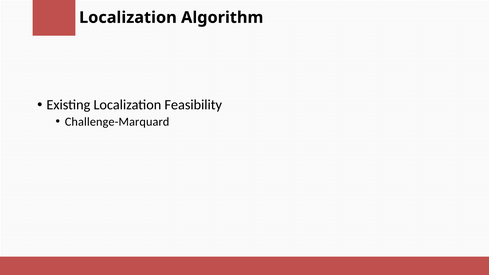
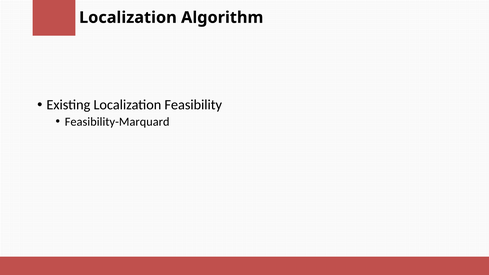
Challenge-Marquard: Challenge-Marquard -> Feasibility-Marquard
